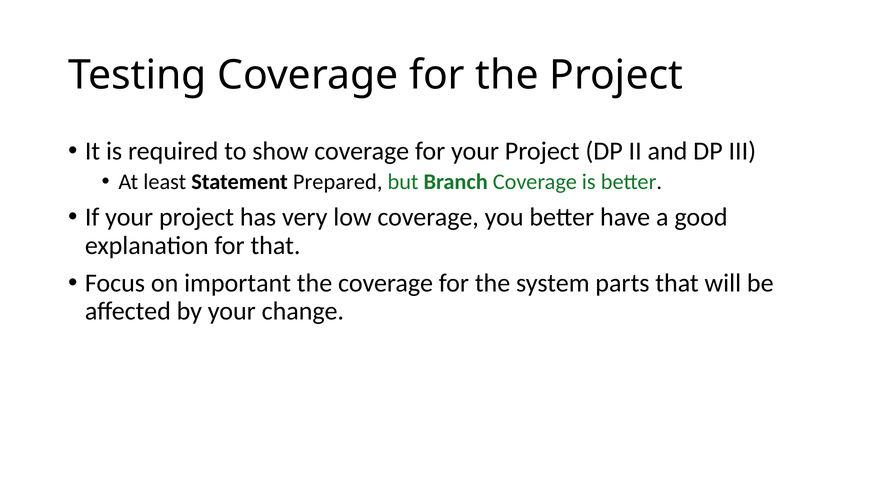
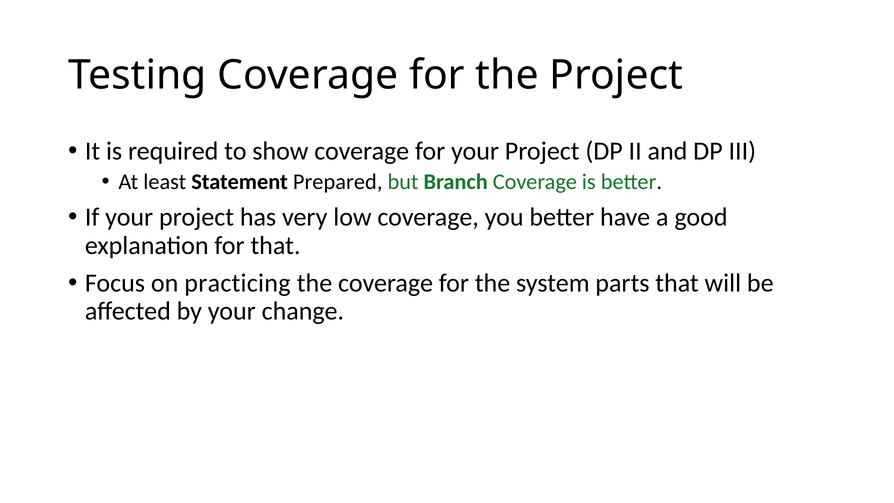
important: important -> practicing
